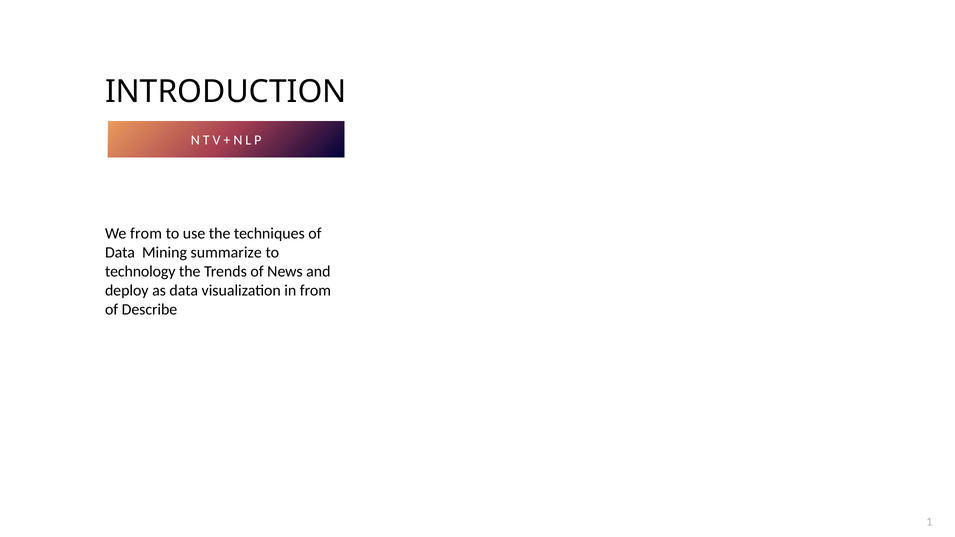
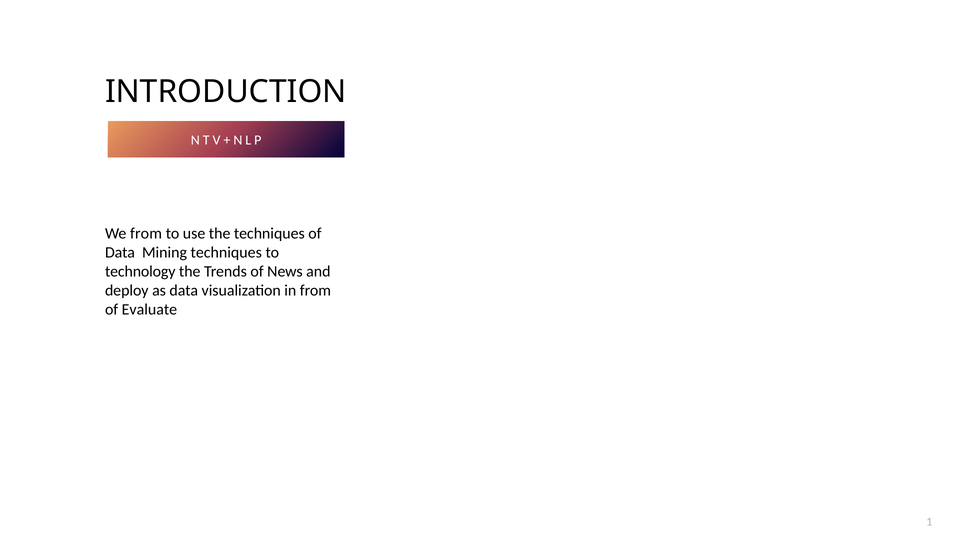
Mining summarize: summarize -> techniques
Describe: Describe -> Evaluate
